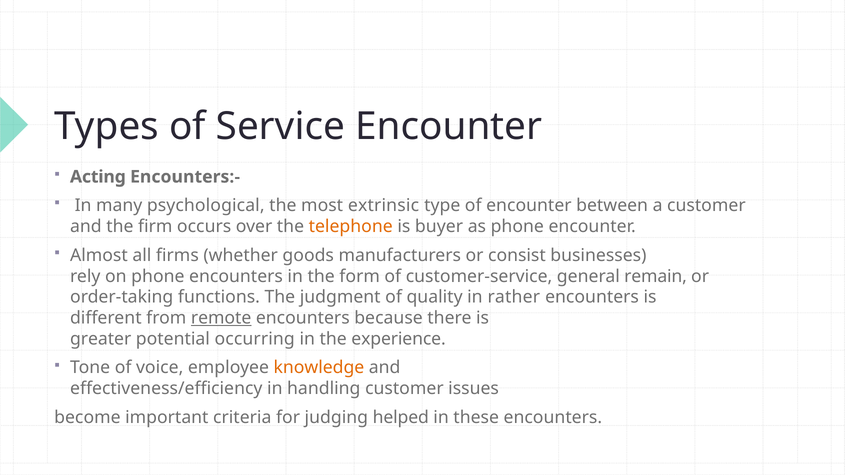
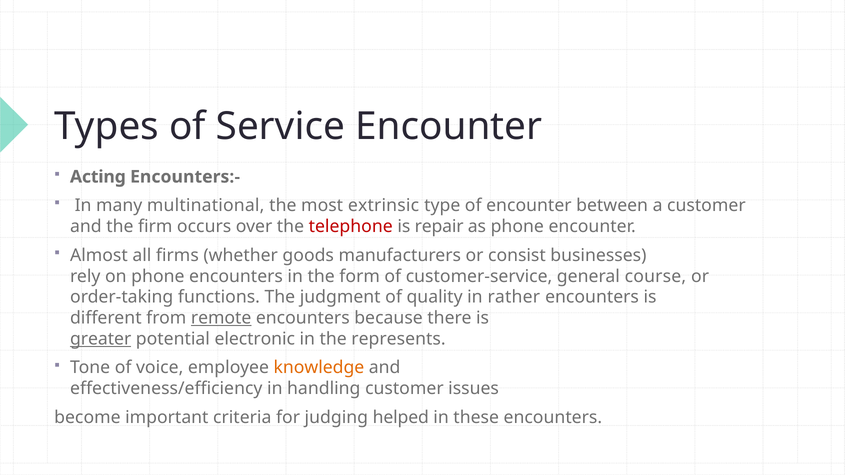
psychological: psychological -> multinational
telephone colour: orange -> red
buyer: buyer -> repair
remain: remain -> course
greater underline: none -> present
occurring: occurring -> electronic
experience: experience -> represents
